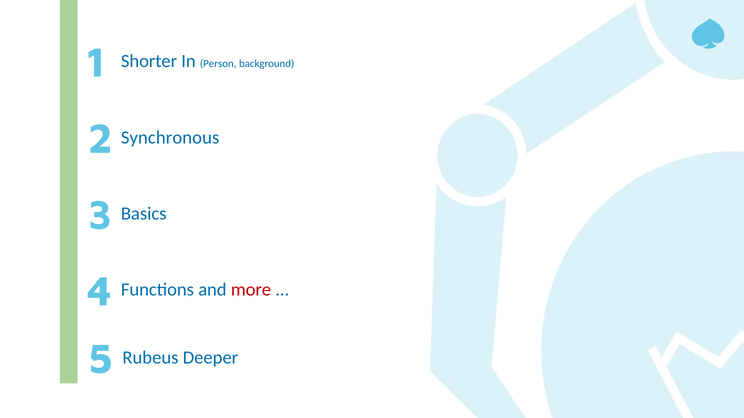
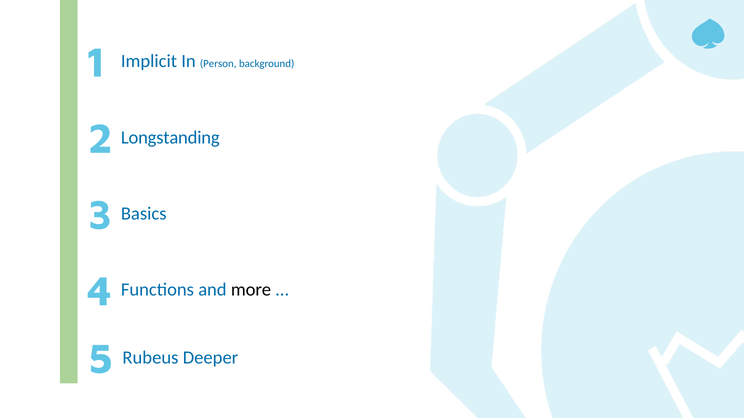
Shorter: Shorter -> Implicit
Synchronous: Synchronous -> Longstanding
more colour: red -> black
